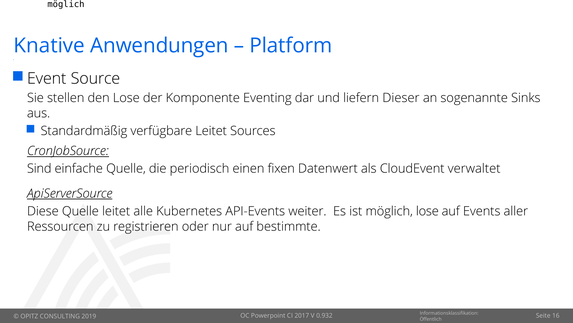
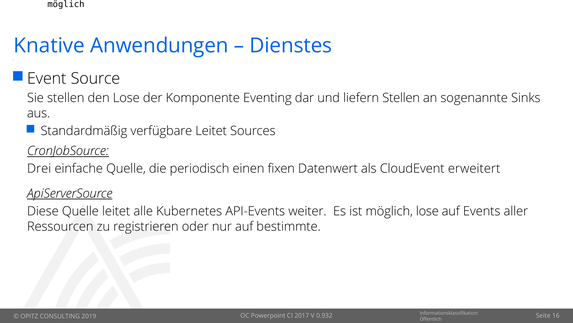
Platform: Platform -> Dienstes
liefern Dieser: Dieser -> Stellen
Sind at (39, 168): Sind -> Drei
verwaltet: verwaltet -> erweitert
